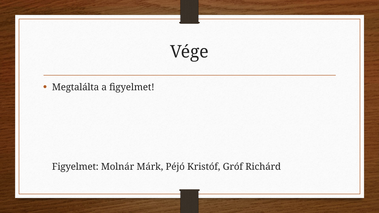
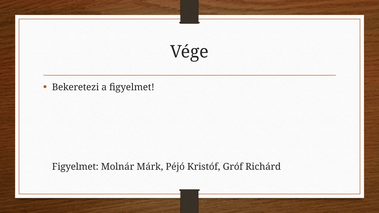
Megtalálta: Megtalálta -> Bekeretezi
